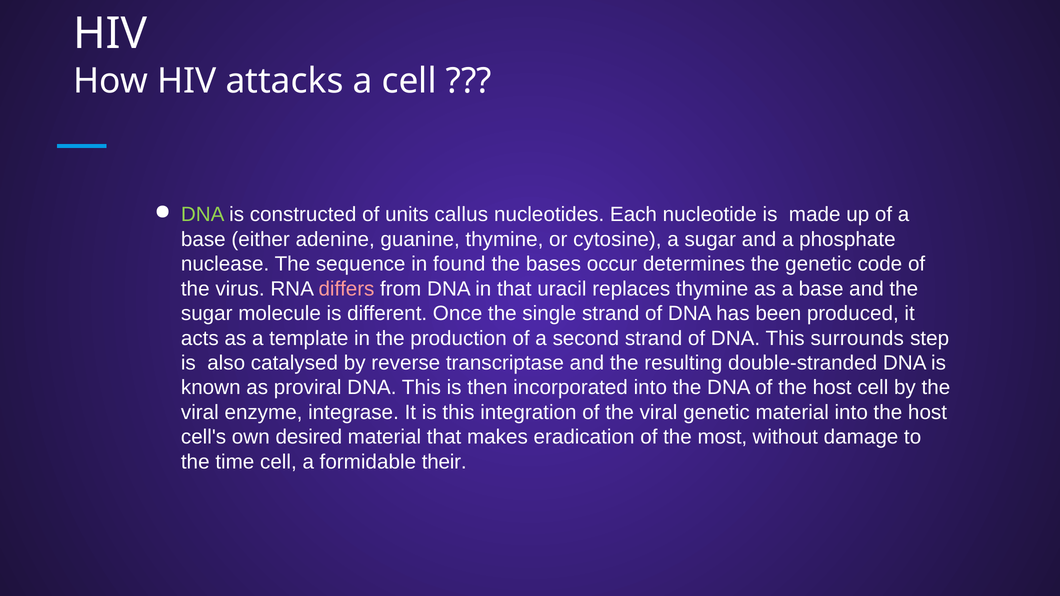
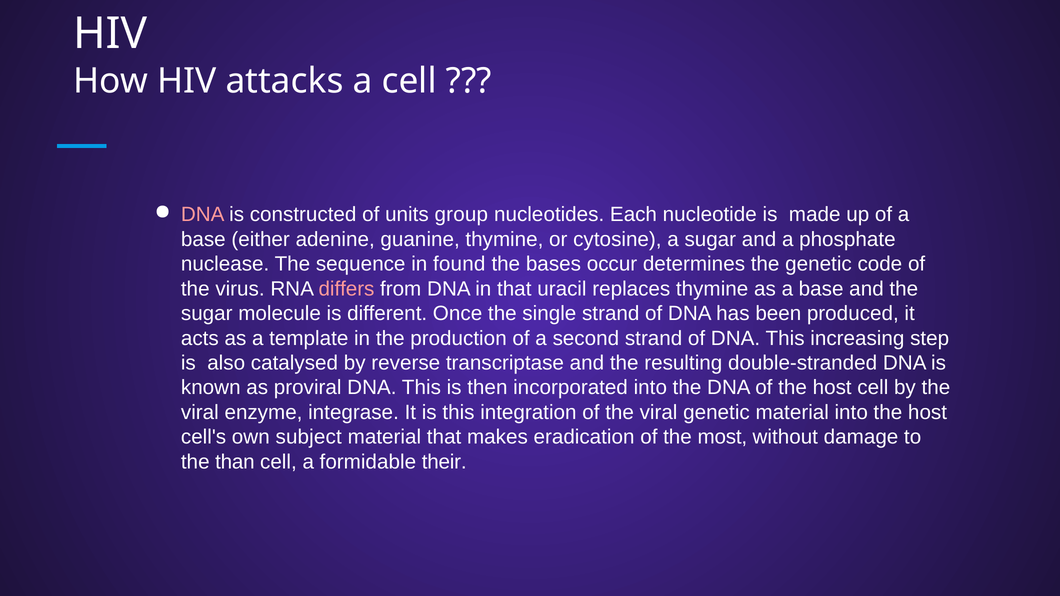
DNA at (203, 215) colour: light green -> pink
callus: callus -> group
surrounds: surrounds -> increasing
desired: desired -> subject
time: time -> than
